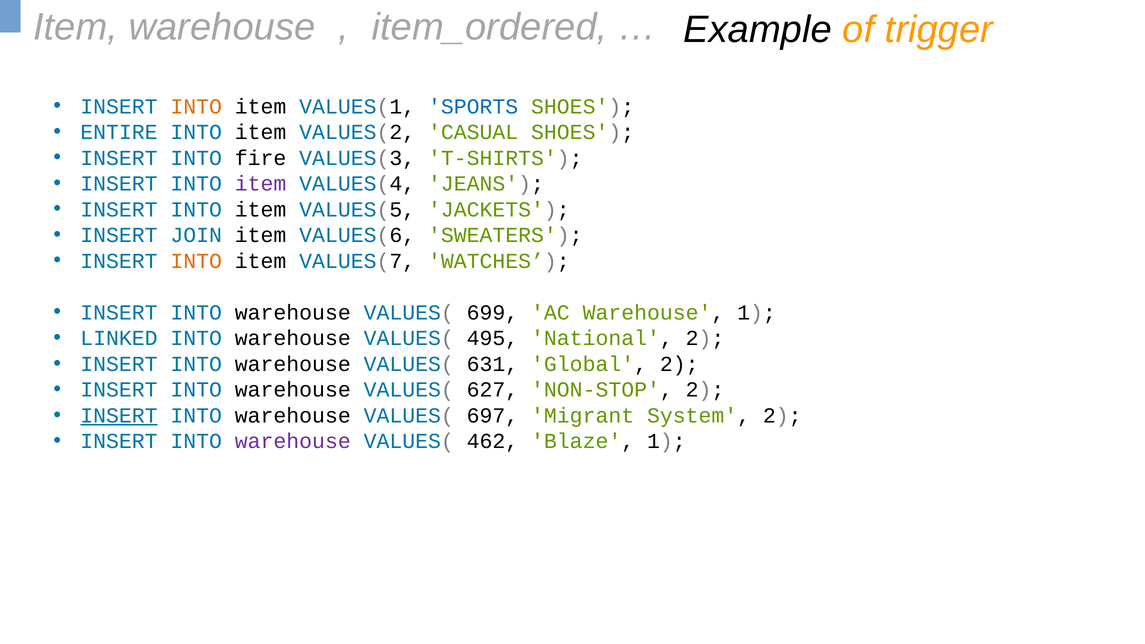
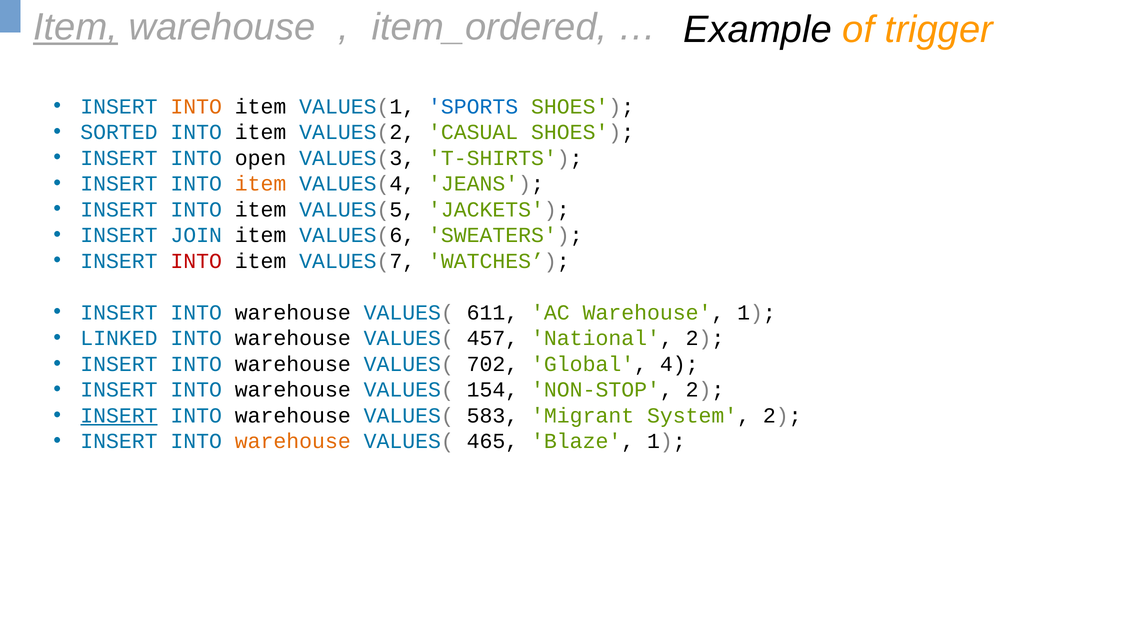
Item at (76, 27) underline: none -> present
ENTIRE: ENTIRE -> SORTED
fire: fire -> open
item at (261, 184) colour: purple -> orange
INTO at (196, 261) colour: orange -> red
699: 699 -> 611
495: 495 -> 457
631: 631 -> 702
Global 2: 2 -> 4
627: 627 -> 154
697: 697 -> 583
warehouse at (293, 441) colour: purple -> orange
462: 462 -> 465
